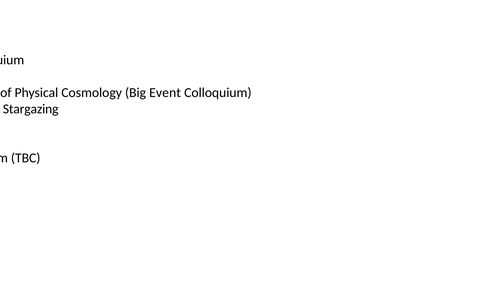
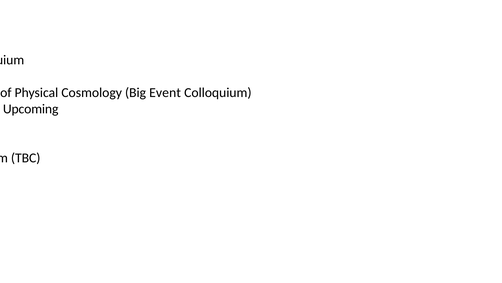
Stargazing at (31, 109): Stargazing -> Upcoming
